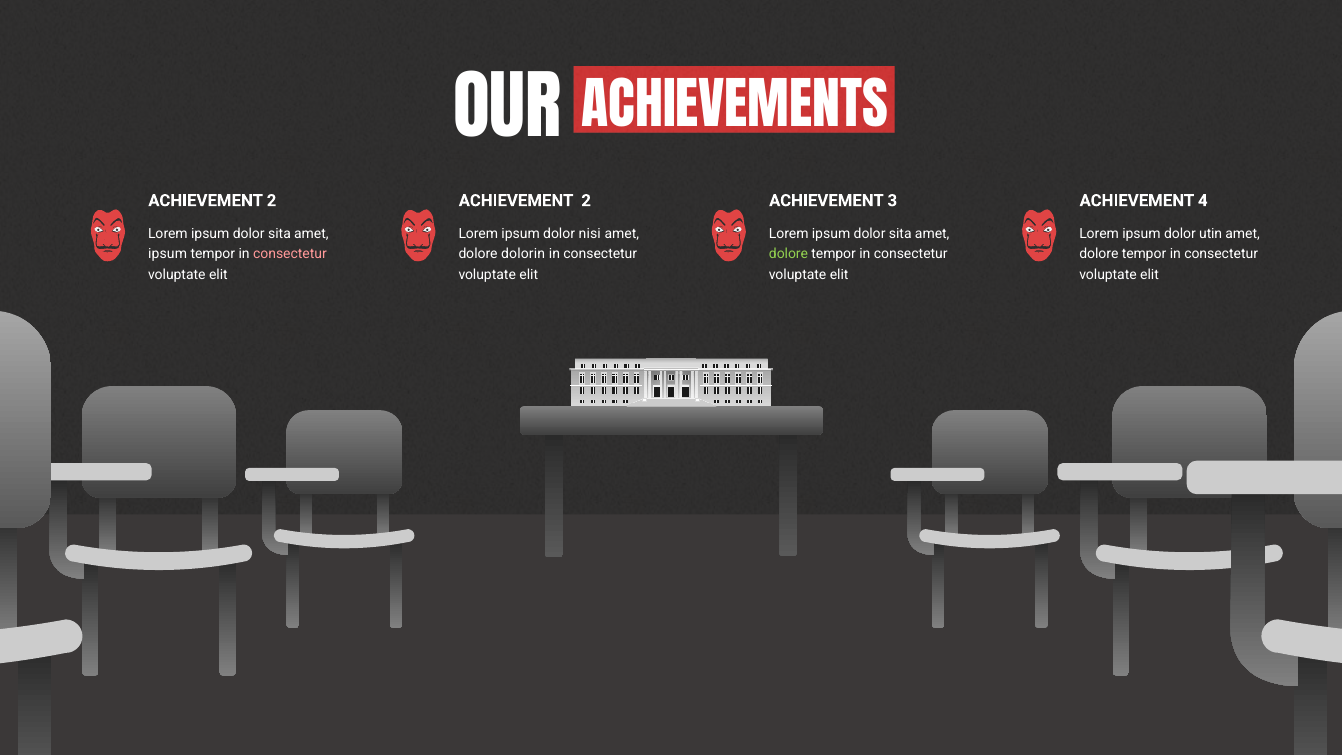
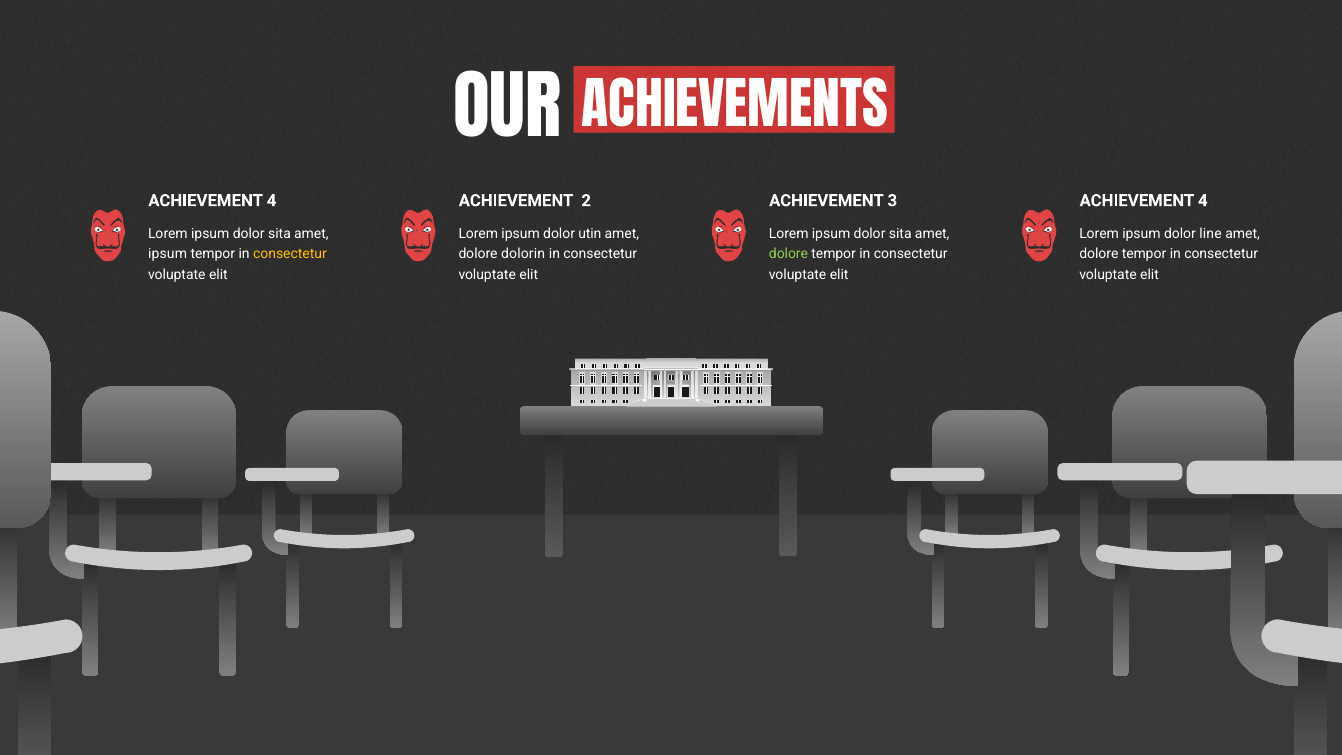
2 at (272, 201): 2 -> 4
nisi: nisi -> utin
utin: utin -> line
consectetur at (290, 254) colour: pink -> yellow
